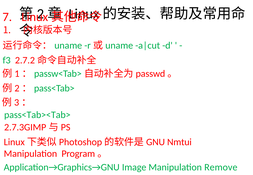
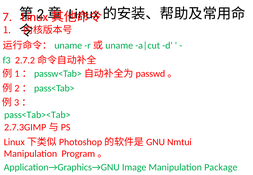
Remove: Remove -> Package
